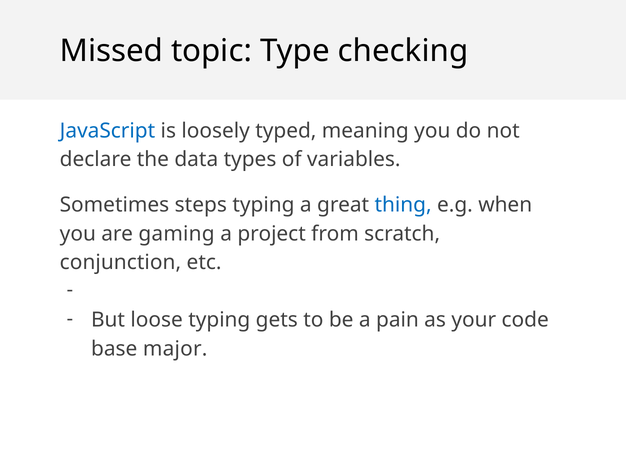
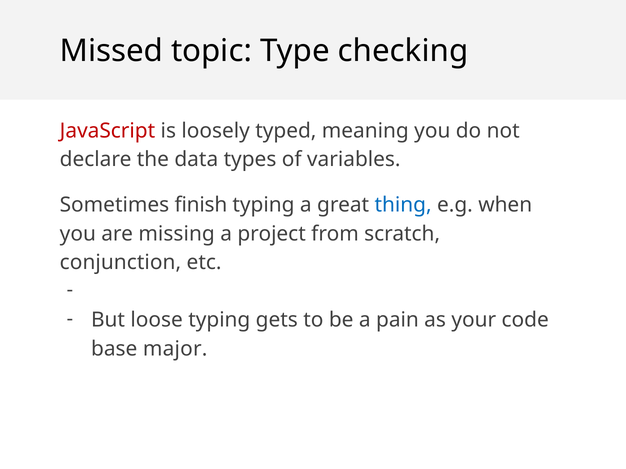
JavaScript colour: blue -> red
steps: steps -> finish
gaming: gaming -> missing
